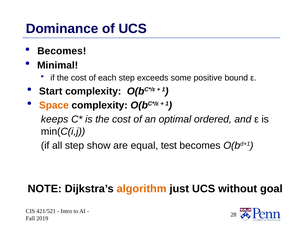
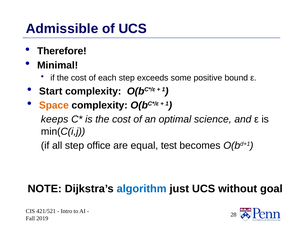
Dominance: Dominance -> Admissible
Becomes at (62, 51): Becomes -> Therefore
ordered: ordered -> science
show: show -> office
algorithm colour: orange -> blue
